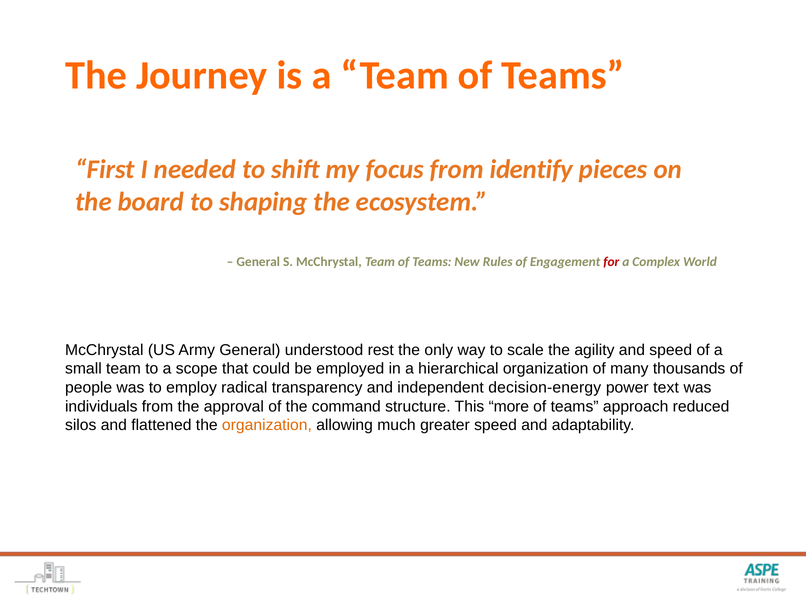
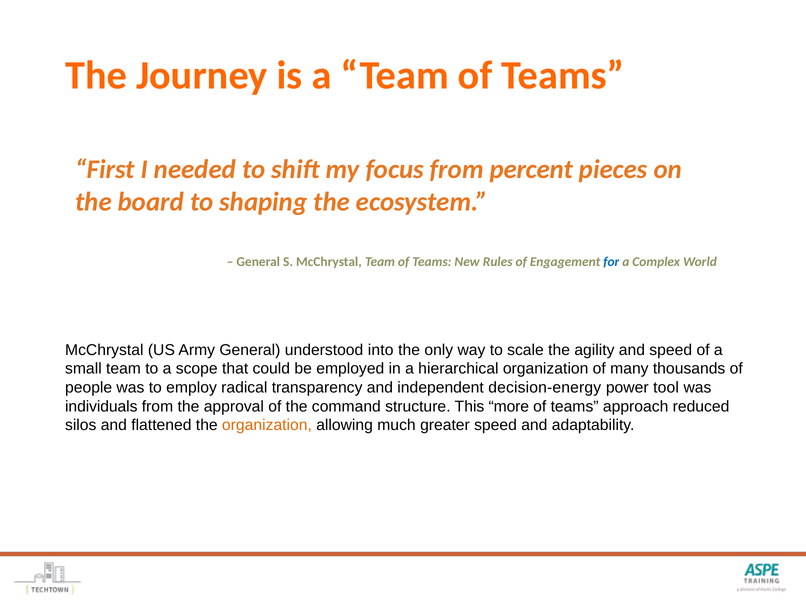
identify: identify -> percent
for colour: red -> blue
rest: rest -> into
text: text -> tool
